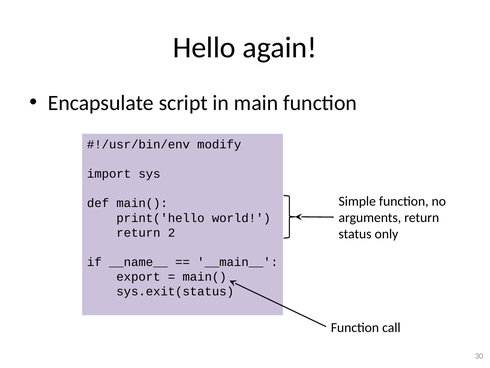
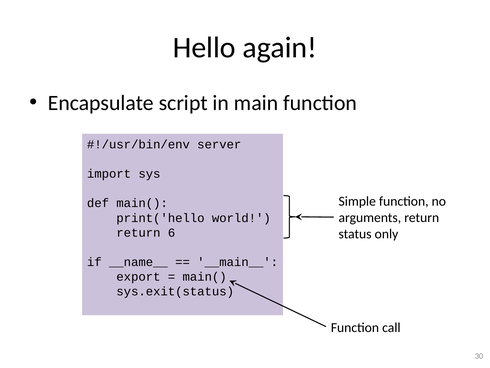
modify: modify -> server
2: 2 -> 6
